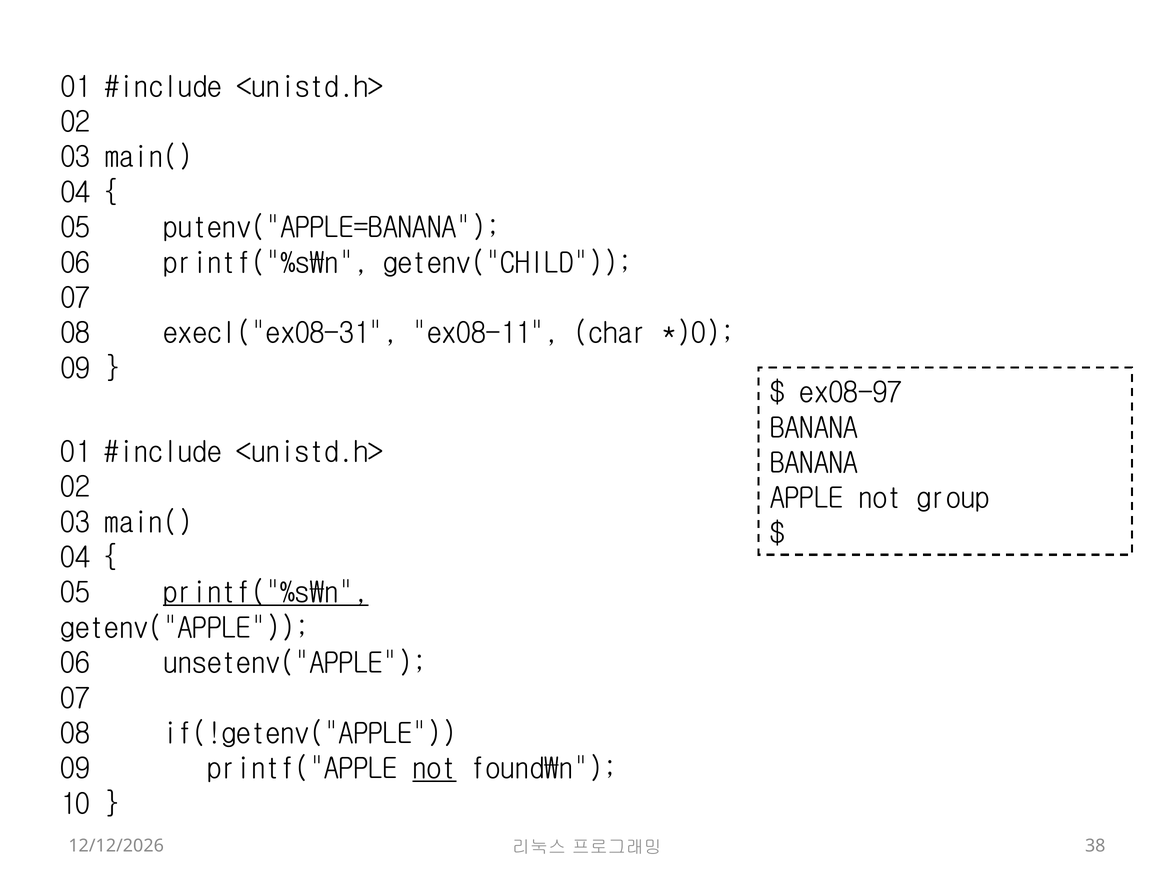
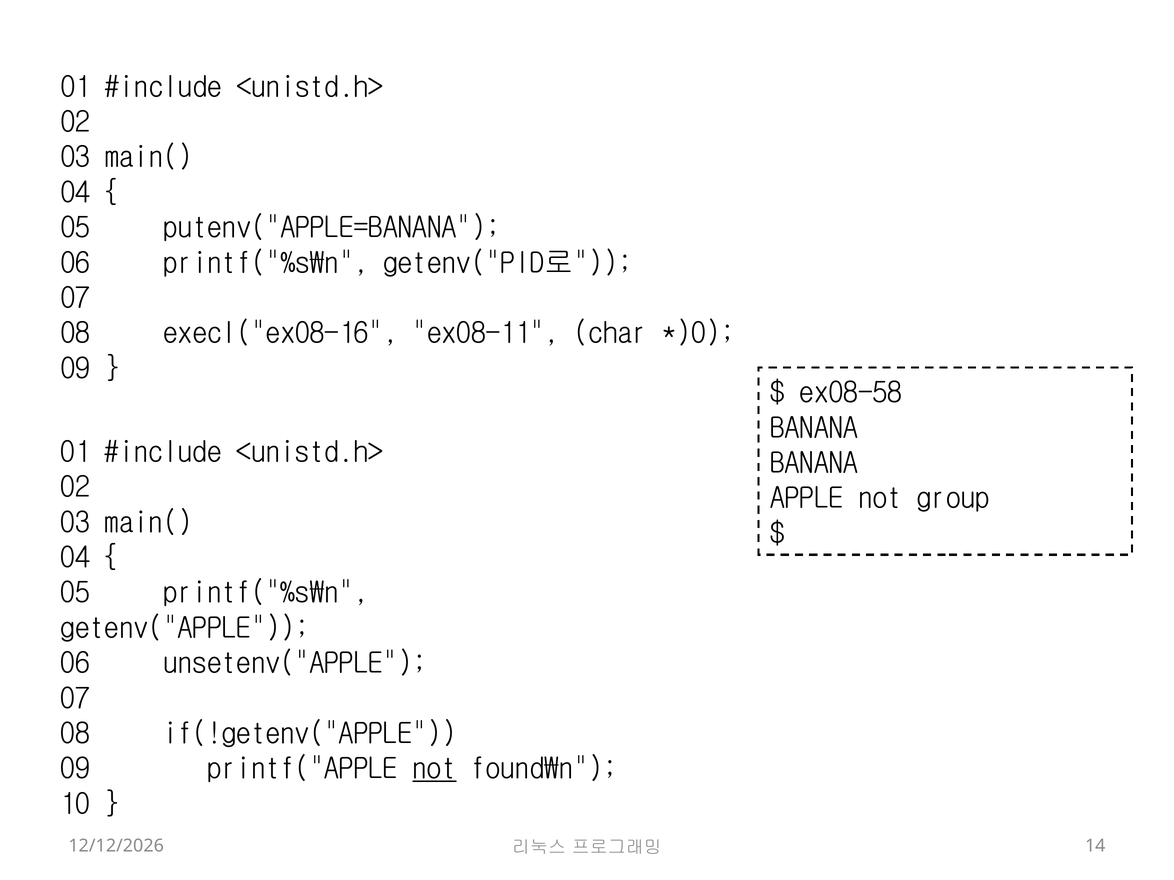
getenv("CHILD: getenv("CHILD -> getenv("PID로
execl("ex08-31: execl("ex08-31 -> execl("ex08-16
ex08-97: ex08-97 -> ex08-58
printf("%s\n at (266, 593) underline: present -> none
38: 38 -> 14
